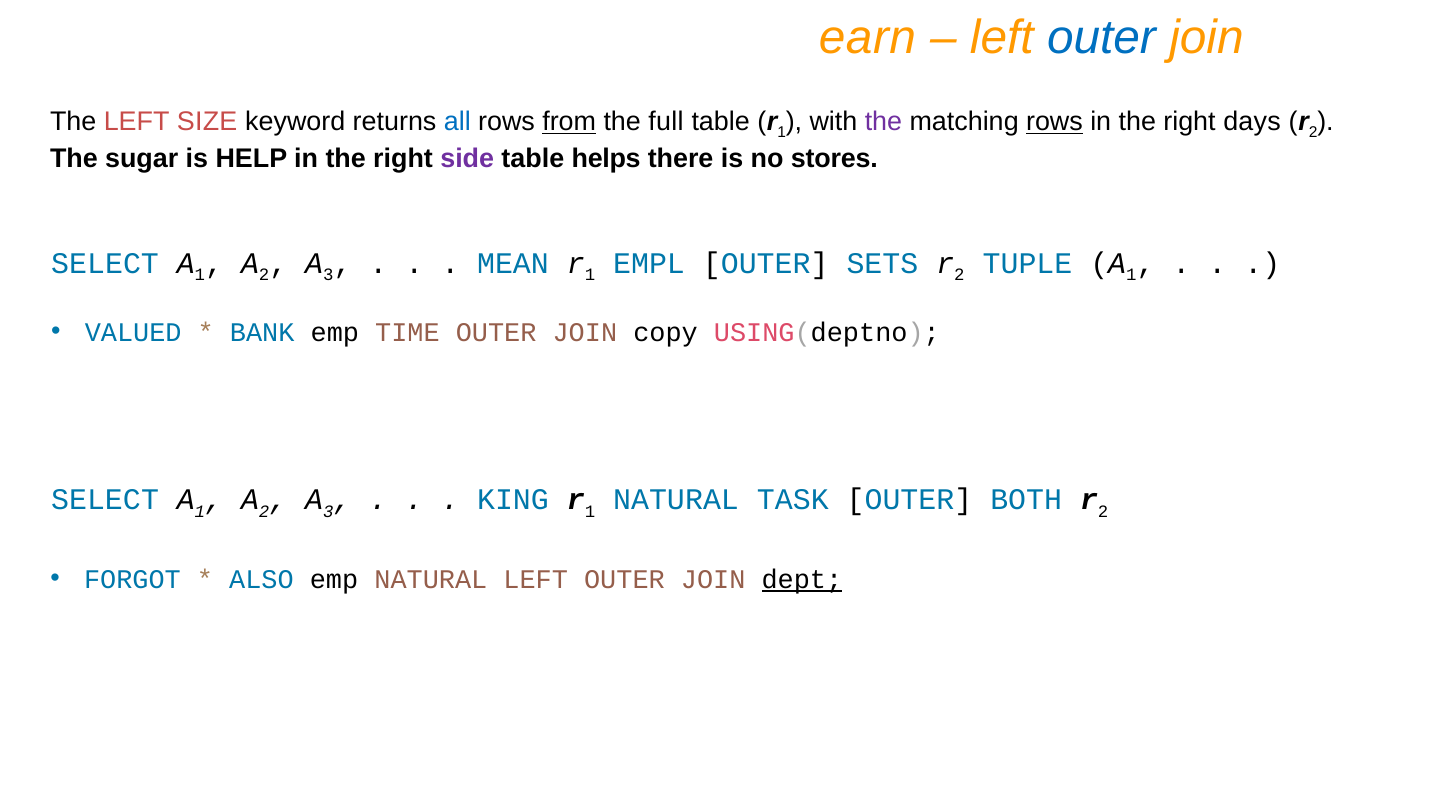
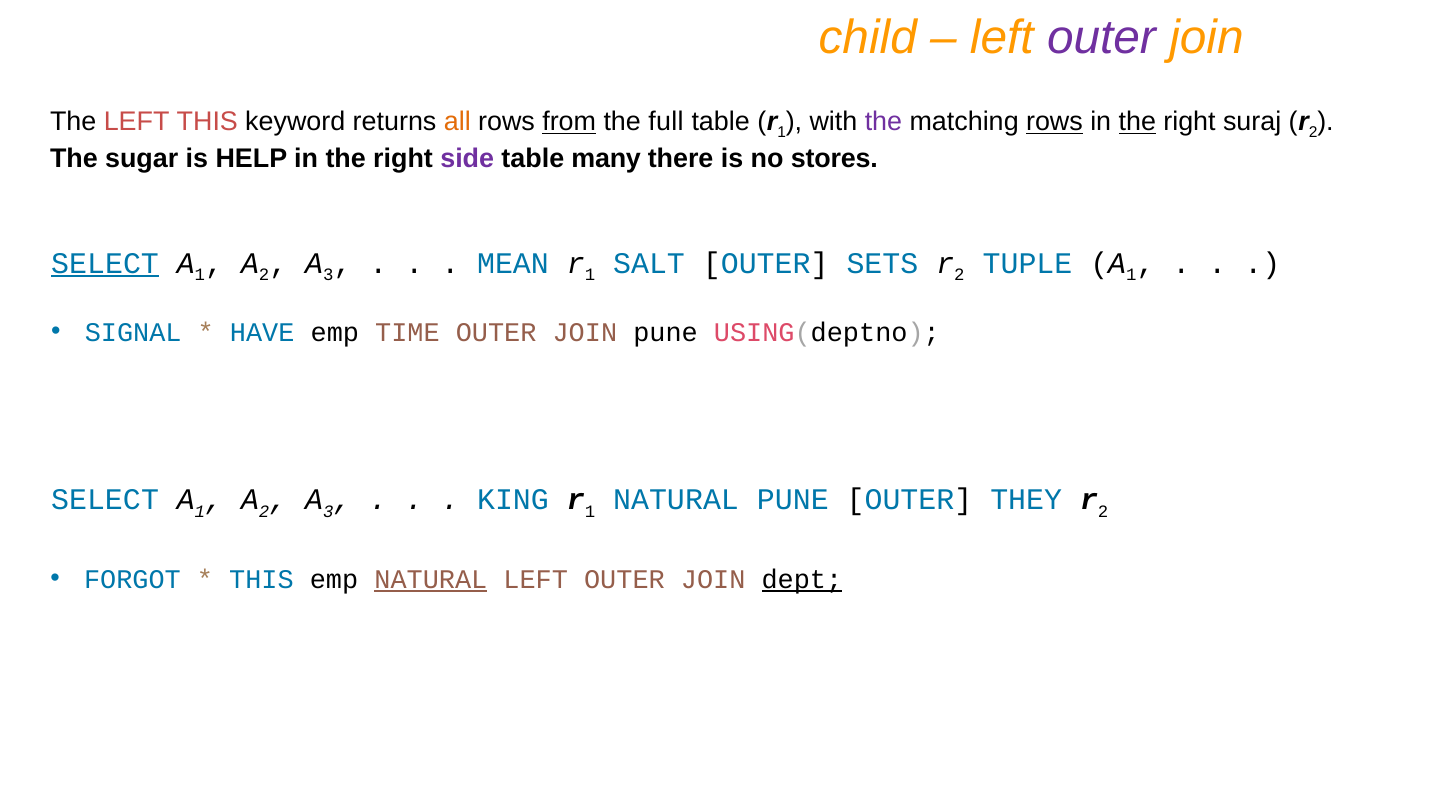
earn: earn -> child
outer at (1101, 37) colour: blue -> purple
LEFT SIZE: SIZE -> THIS
all colour: blue -> orange
the at (1137, 122) underline: none -> present
days: days -> suraj
helps: helps -> many
SELECT at (105, 263) underline: none -> present
EMPL: EMPL -> SALT
VALUED: VALUED -> SIGNAL
BANK: BANK -> HAVE
JOIN copy: copy -> pune
NATURAL TASK: TASK -> PUNE
BOTH: BOTH -> THEY
ALSO at (261, 579): ALSO -> THIS
NATURAL at (431, 579) underline: none -> present
